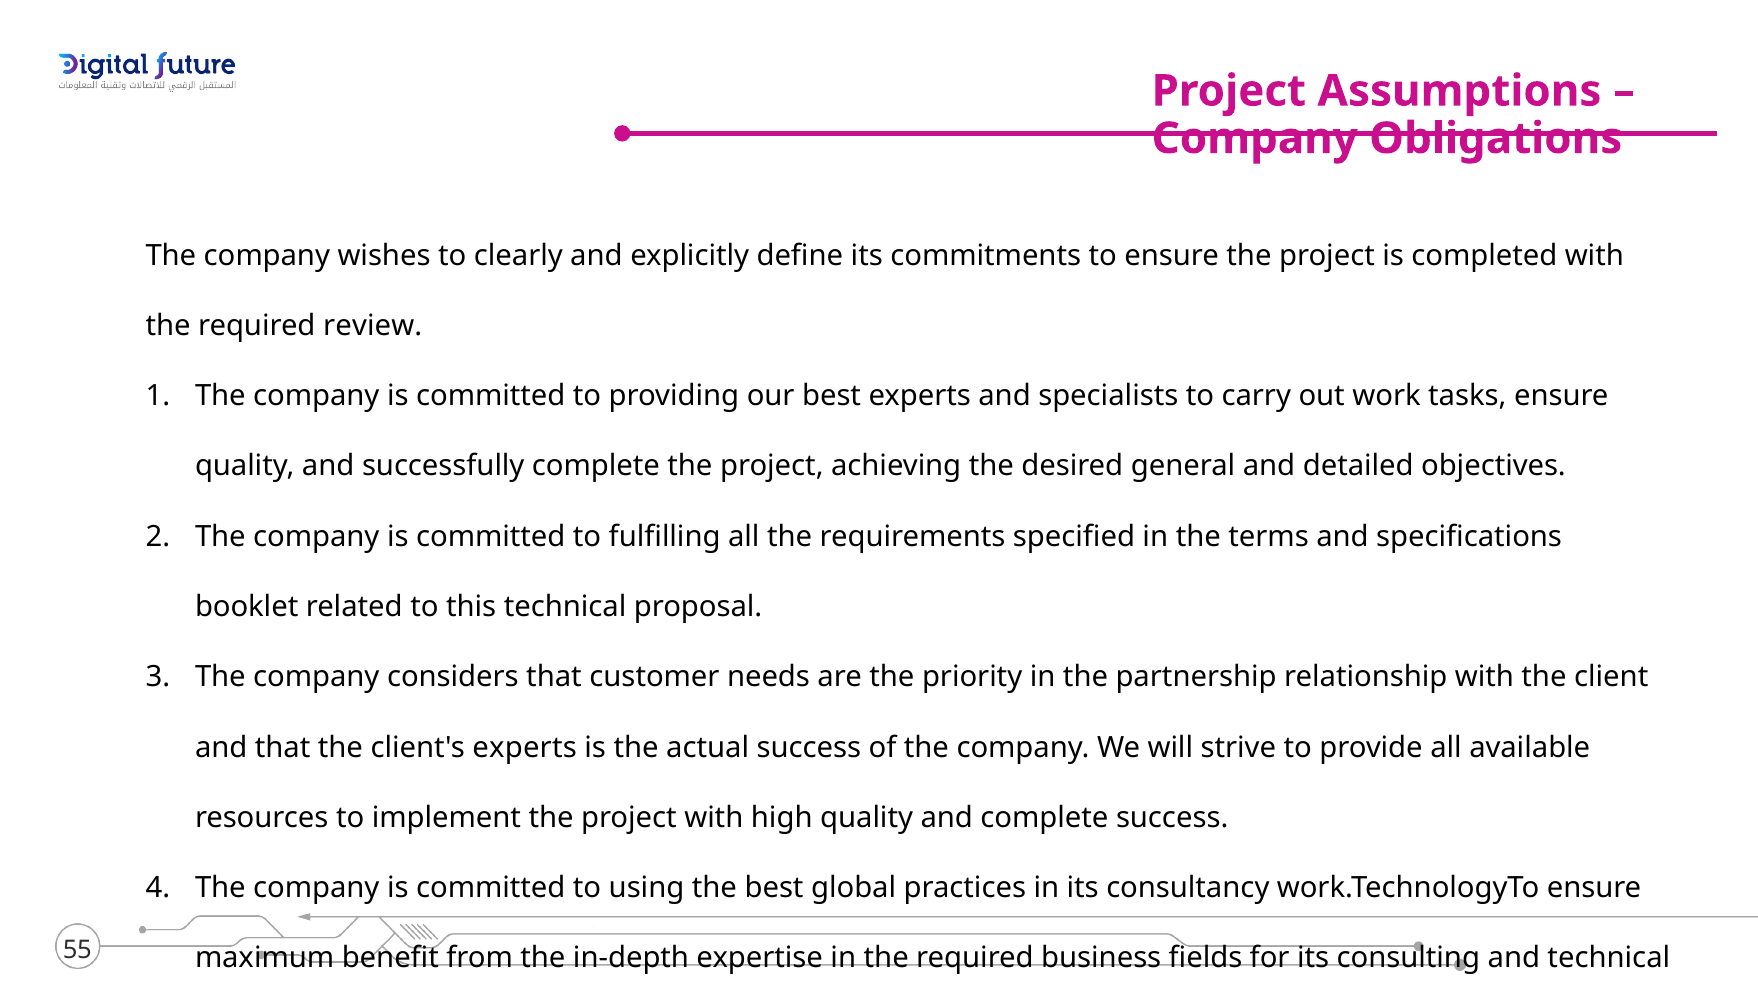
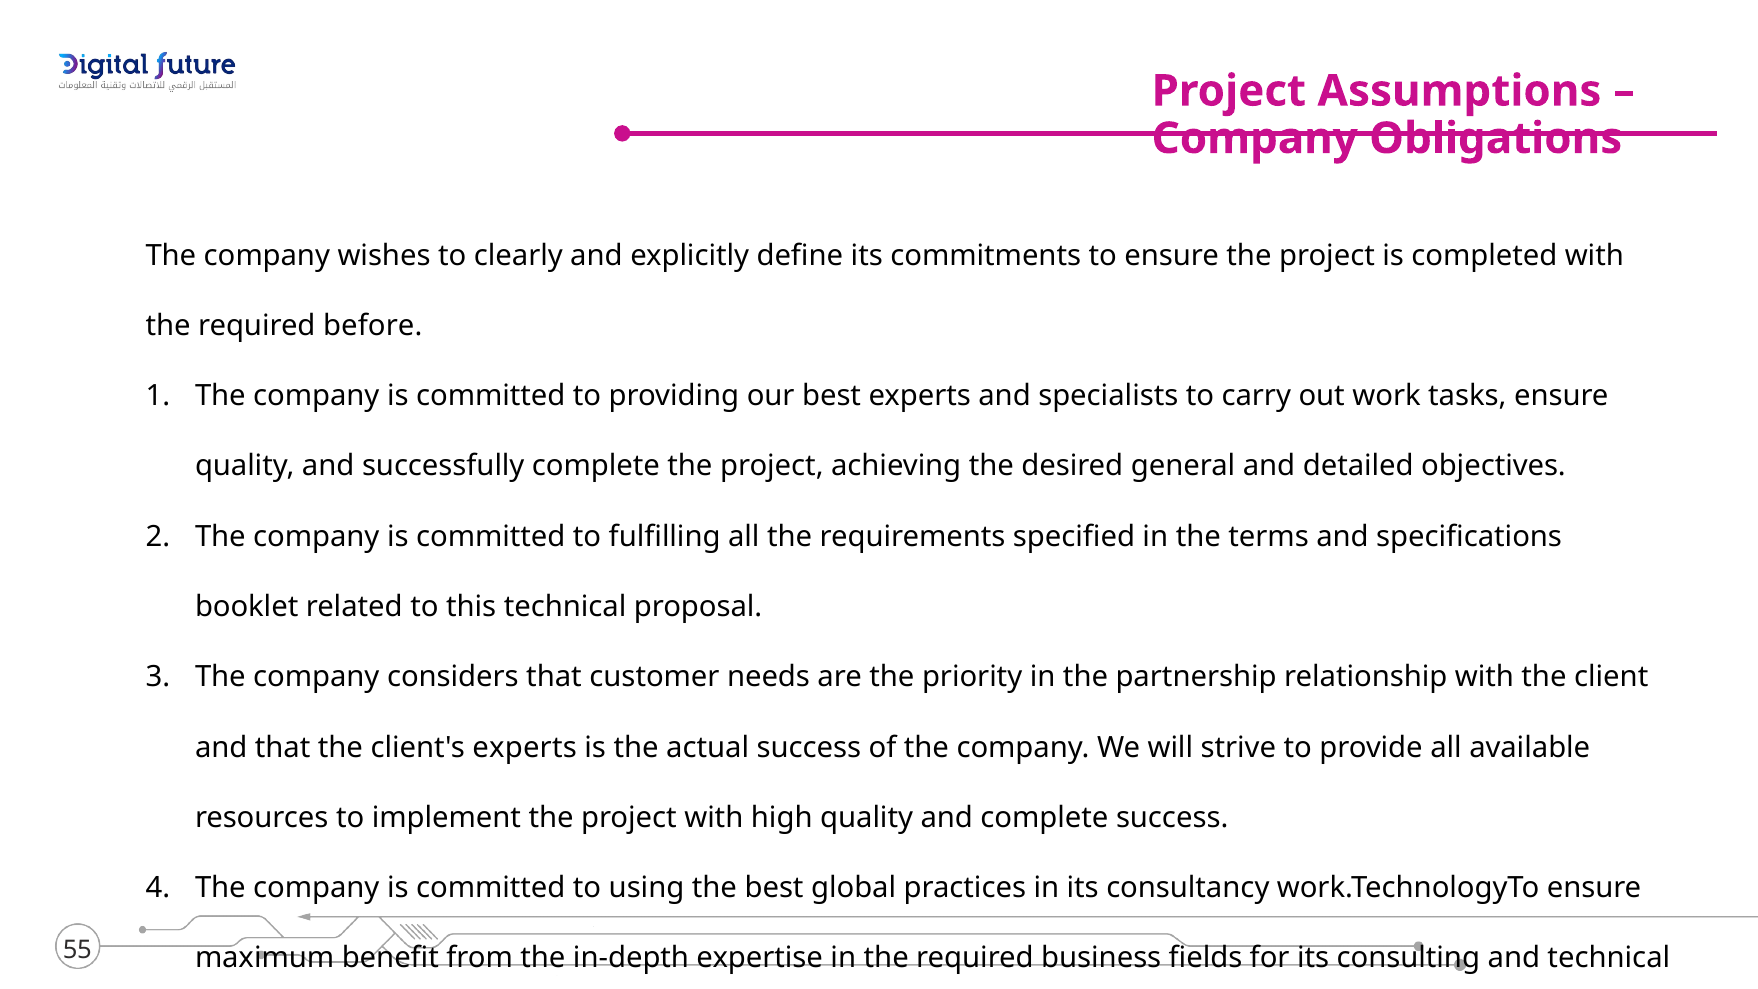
review: review -> before
